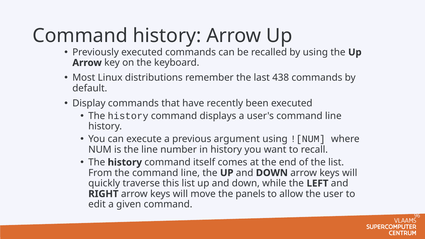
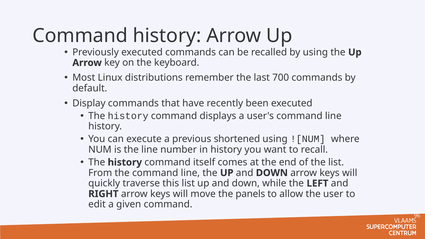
438: 438 -> 700
argument: argument -> shortened
